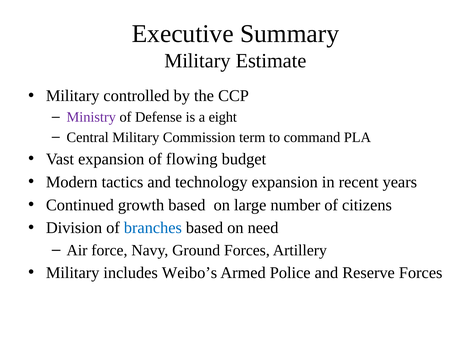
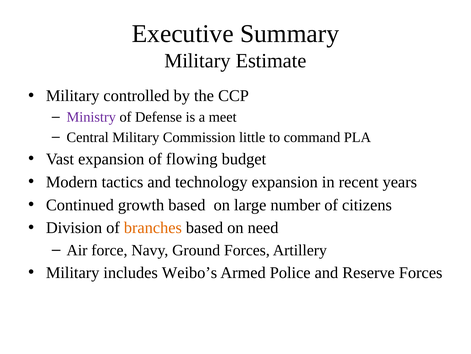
eight: eight -> meet
term: term -> little
branches colour: blue -> orange
